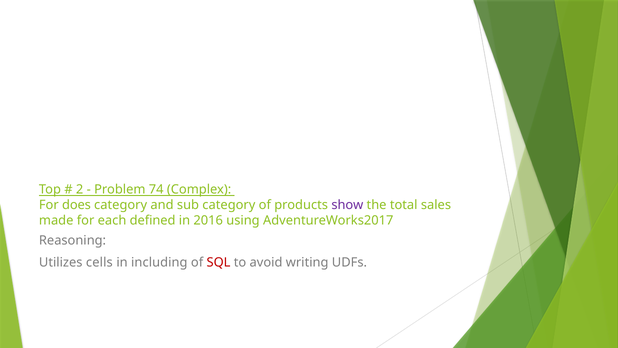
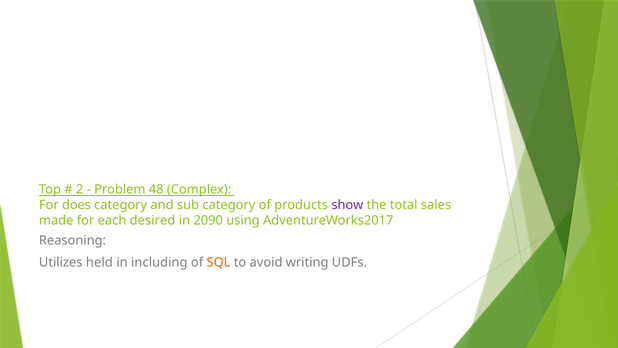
74: 74 -> 48
defined: defined -> desired
2016: 2016 -> 2090
cells: cells -> held
SQL colour: red -> orange
